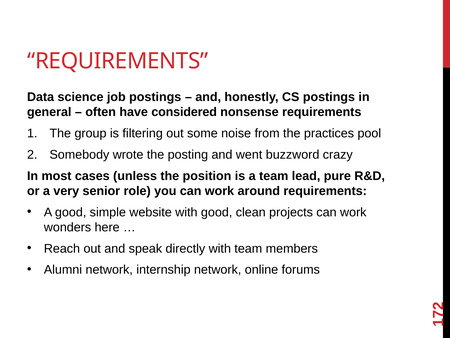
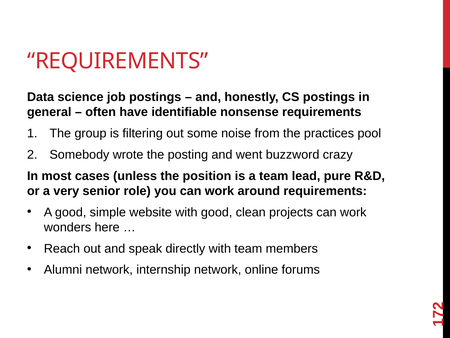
considered: considered -> identifiable
